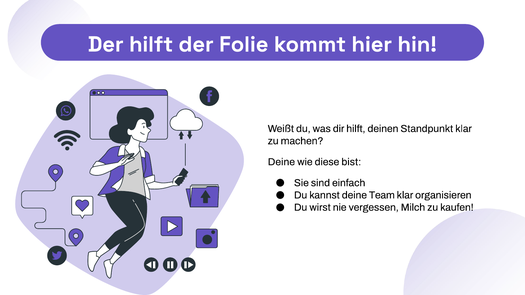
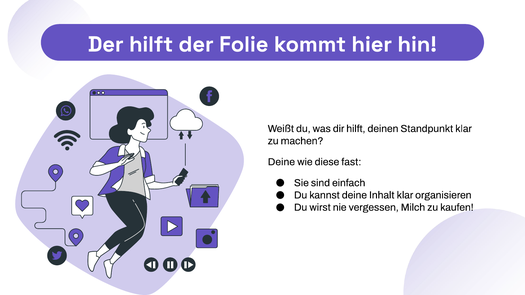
bist: bist -> fast
Team: Team -> Inhalt
